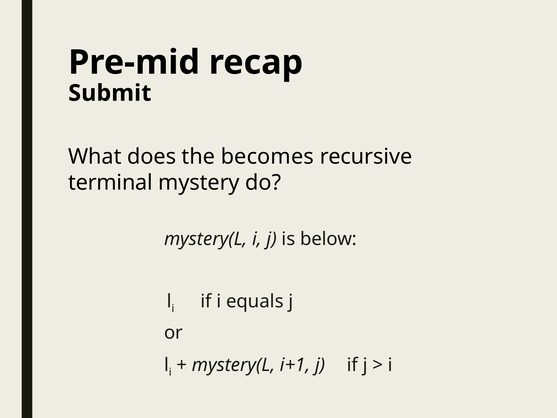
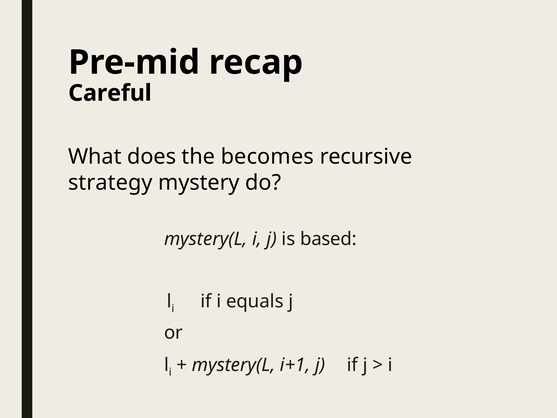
Submit: Submit -> Careful
terminal: terminal -> strategy
below: below -> based
